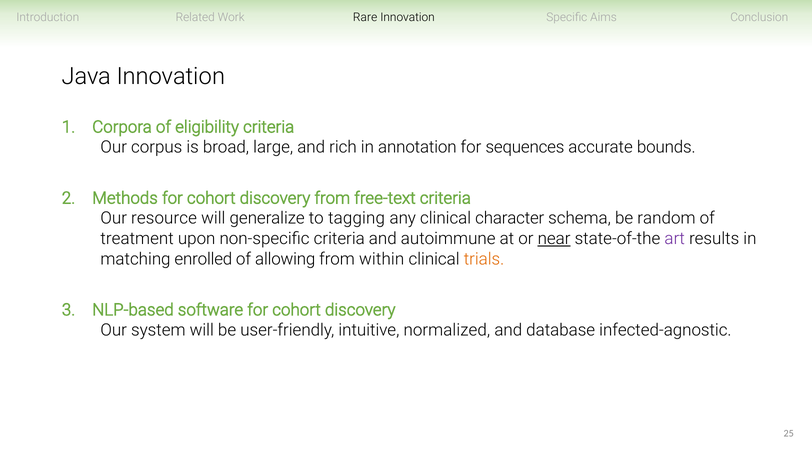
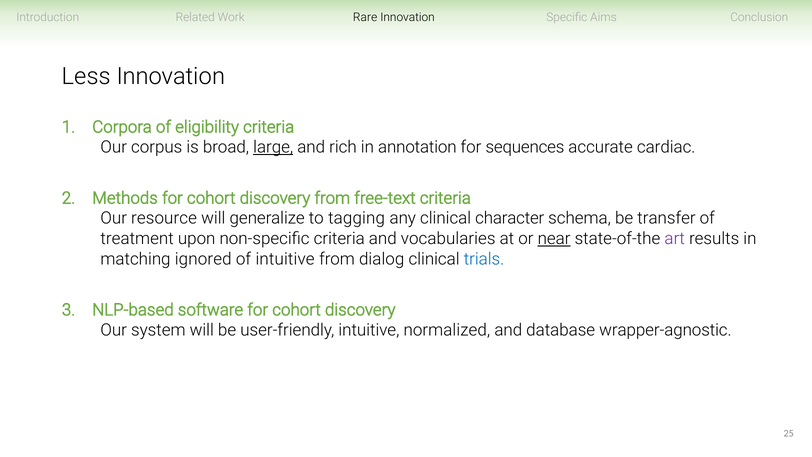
Java: Java -> Less
large underline: none -> present
bounds: bounds -> cardiac
random: random -> transfer
autoimmune: autoimmune -> vocabularies
enrolled: enrolled -> ignored
of allowing: allowing -> intuitive
within: within -> dialog
trials colour: orange -> blue
infected-agnostic: infected-agnostic -> wrapper-agnostic
